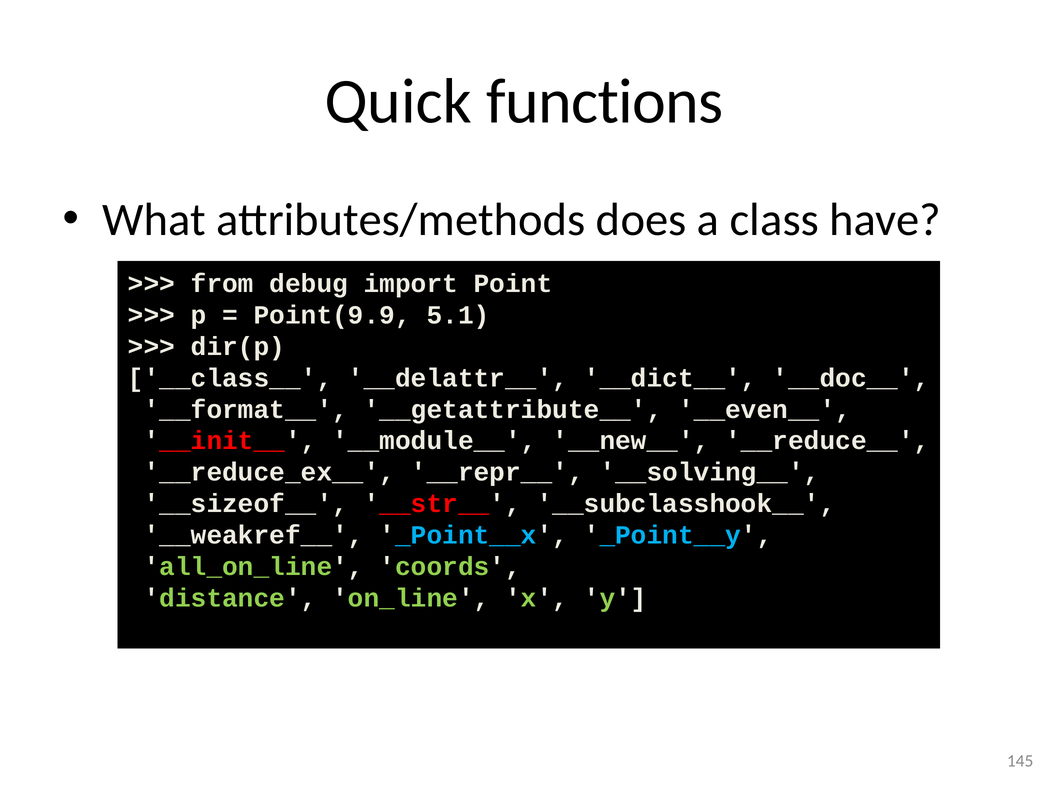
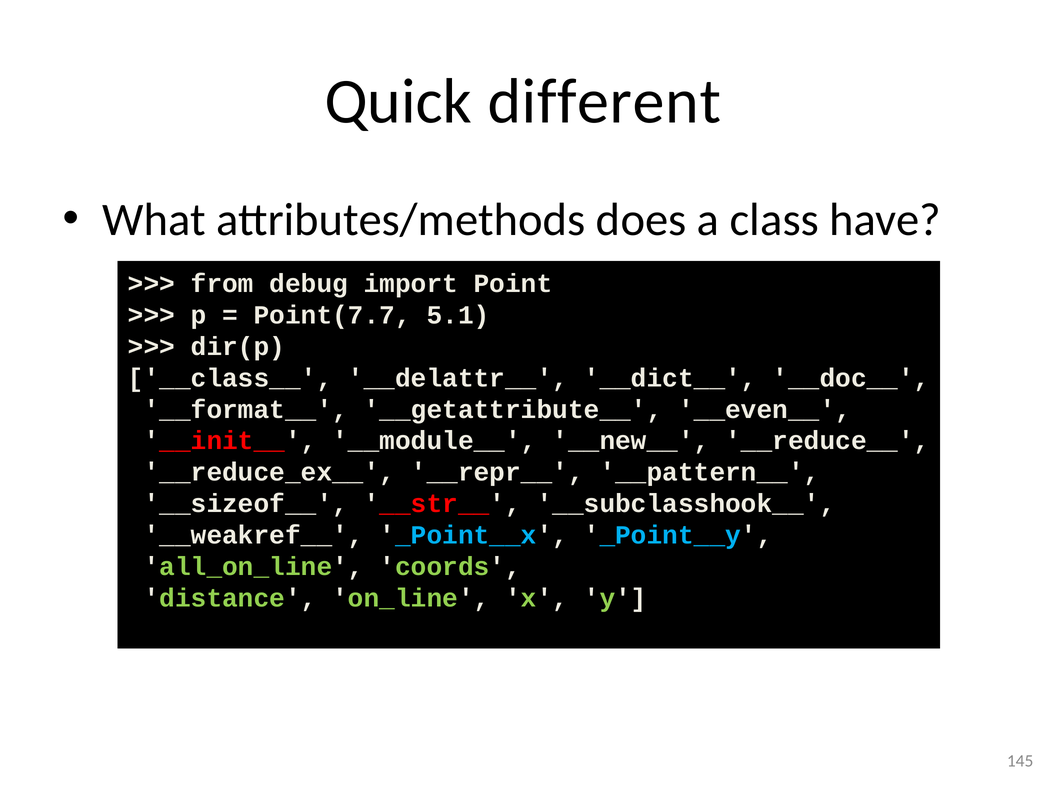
functions: functions -> different
Point(9.9: Point(9.9 -> Point(7.7
__solving__: __solving__ -> __pattern__
